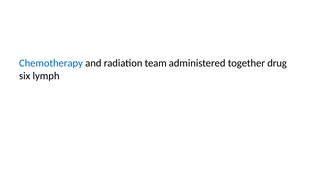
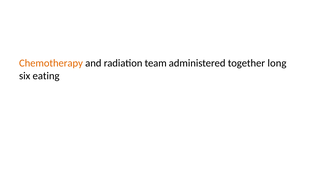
Chemotherapy colour: blue -> orange
drug: drug -> long
lymph: lymph -> eating
